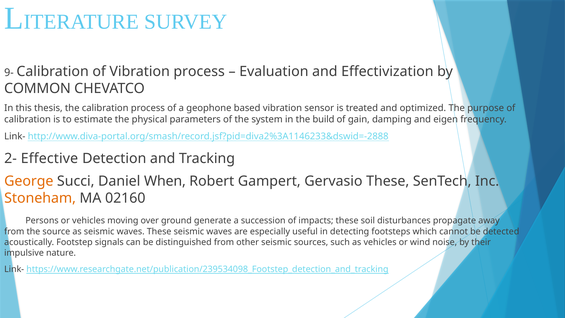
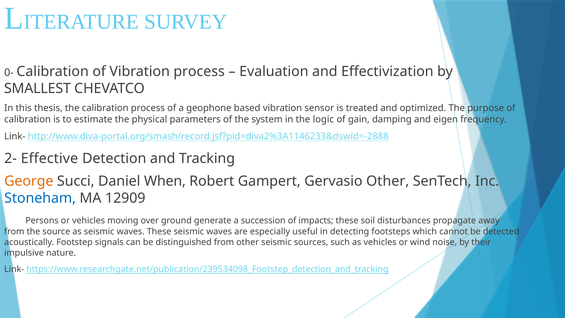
9-: 9- -> 0-
COMMON: COMMON -> SMALLEST
build: build -> logic
Gervasio These: These -> Other
Stoneham colour: orange -> blue
02160: 02160 -> 12909
